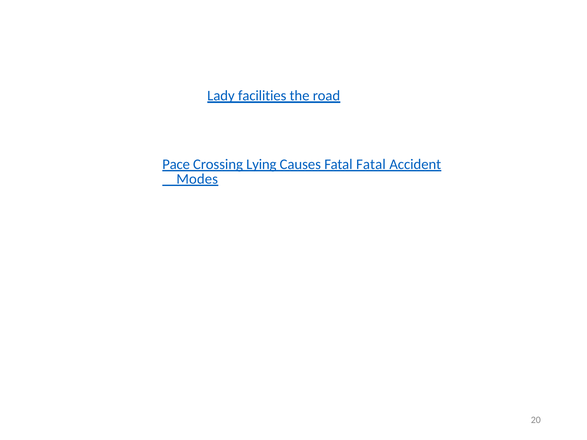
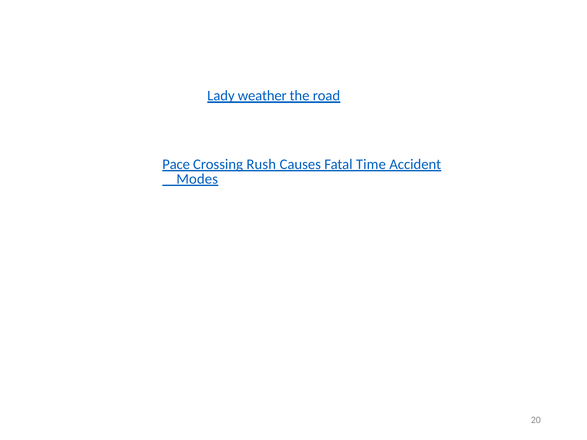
facilities: facilities -> weather
Lying: Lying -> Rush
Fatal Fatal: Fatal -> Time
